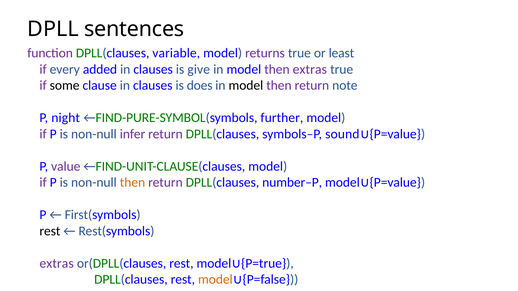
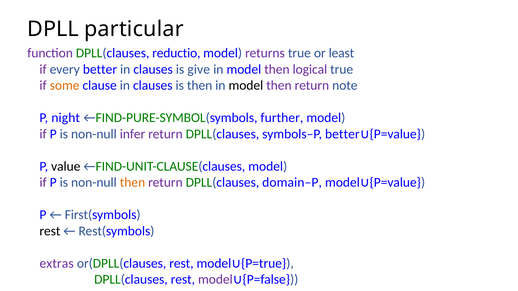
sentences: sentences -> particular
variable: variable -> reductio
every added: added -> better
then extras: extras -> logical
some colour: black -> orange
is does: does -> then
symbols–P sound: sound -> better
value colour: purple -> black
number–P: number–P -> domain–P
model at (215, 280) colour: orange -> purple
